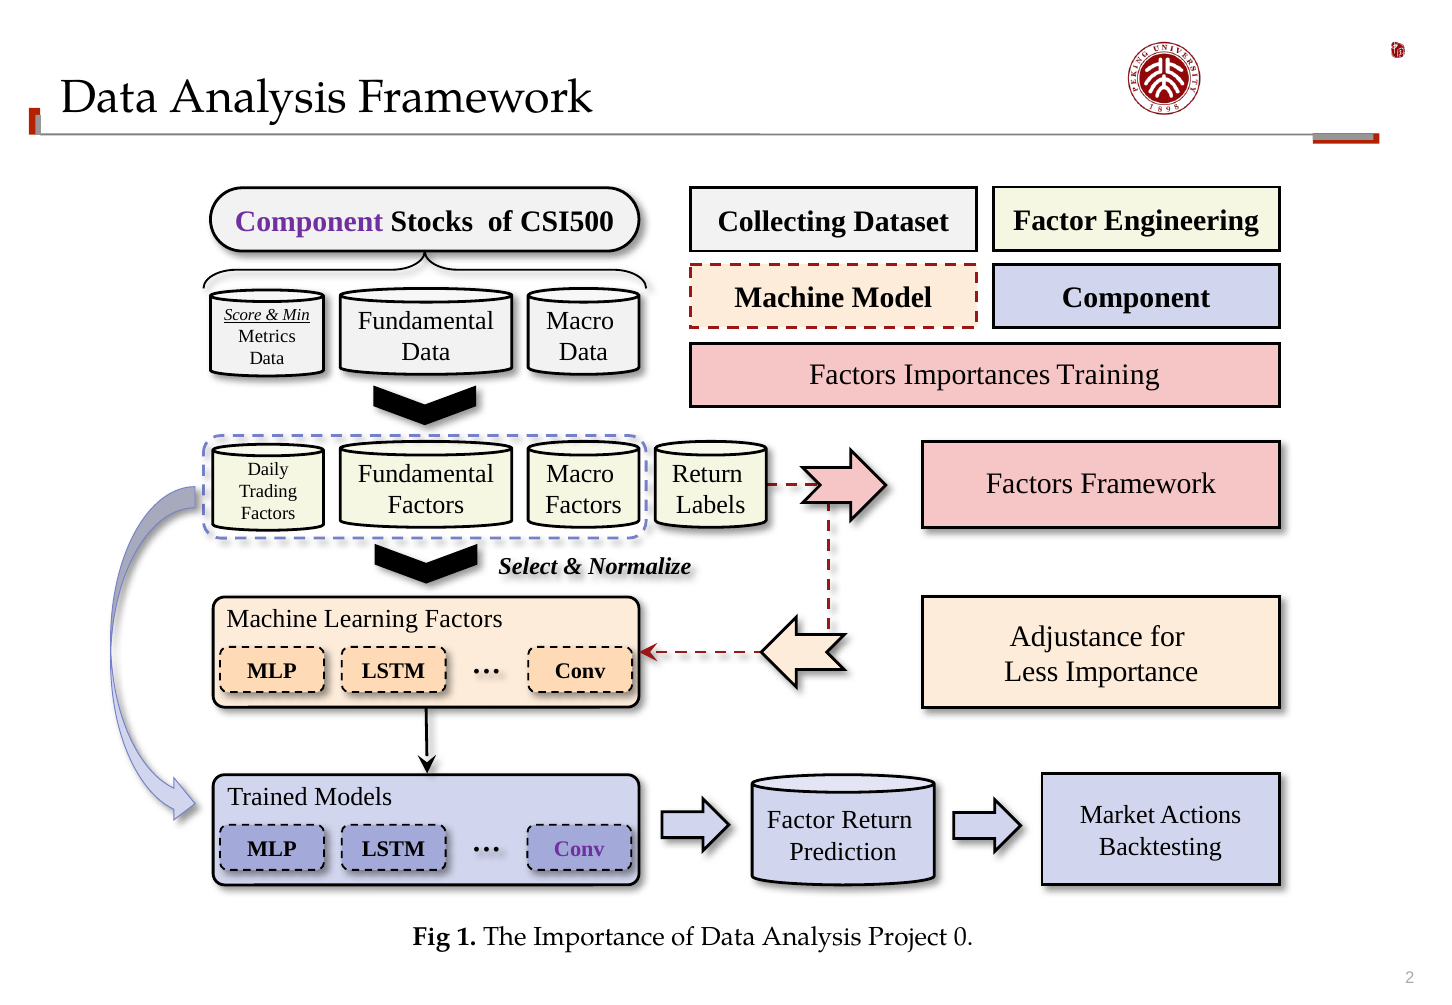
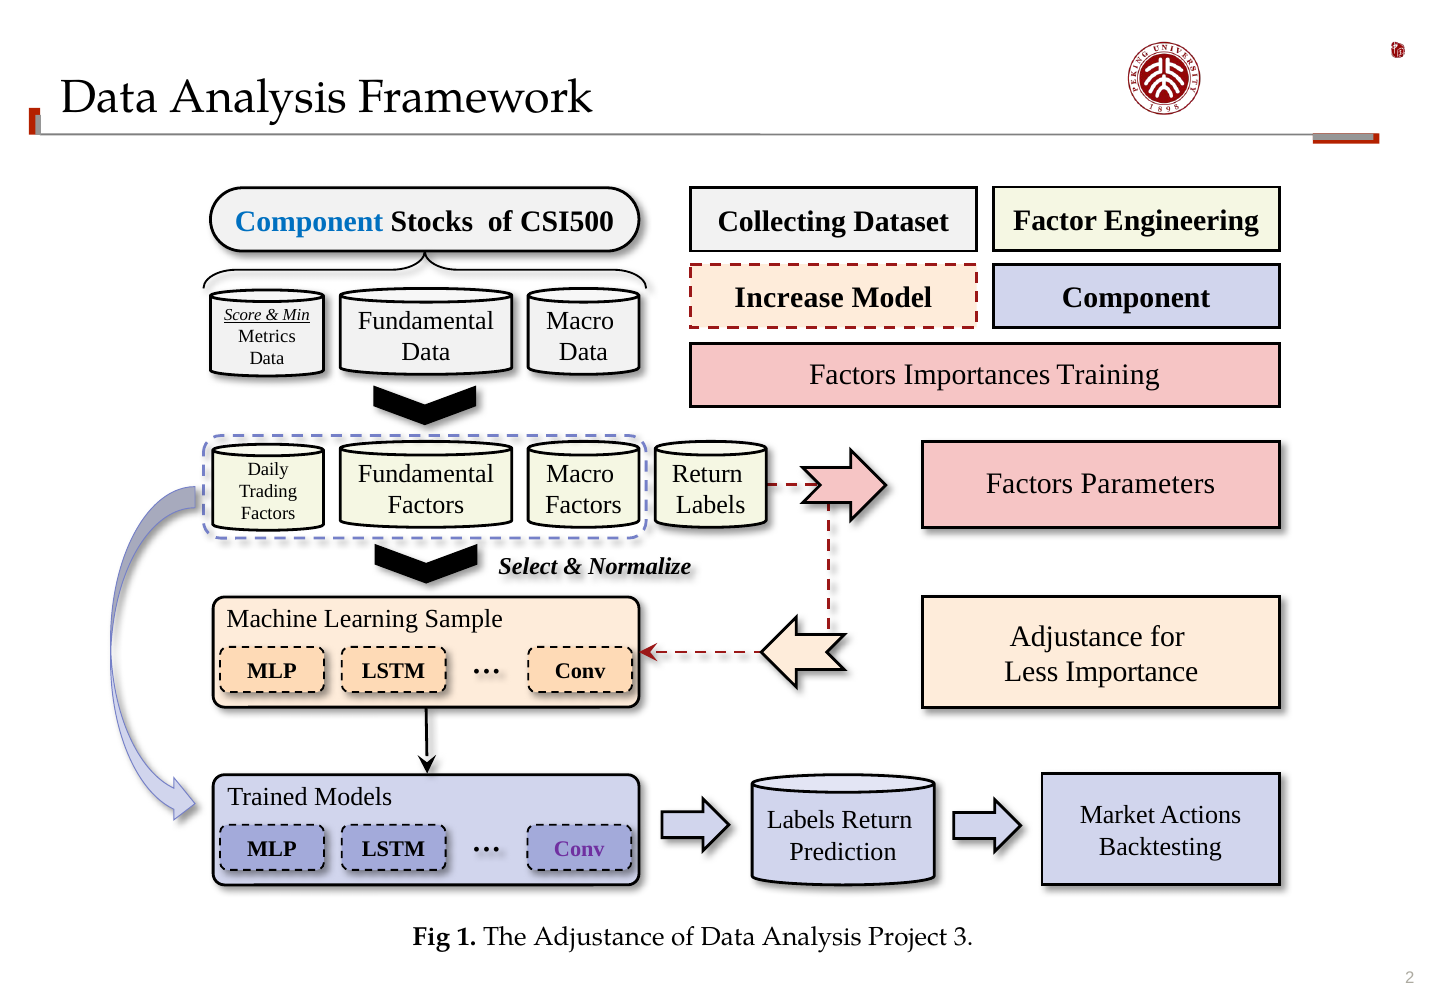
Component at (309, 222) colour: purple -> blue
Machine at (789, 298): Machine -> Increase
Factors Framework: Framework -> Parameters
Learning Factors: Factors -> Sample
Factor at (801, 821): Factor -> Labels
The Importance: Importance -> Adjustance
0: 0 -> 3
